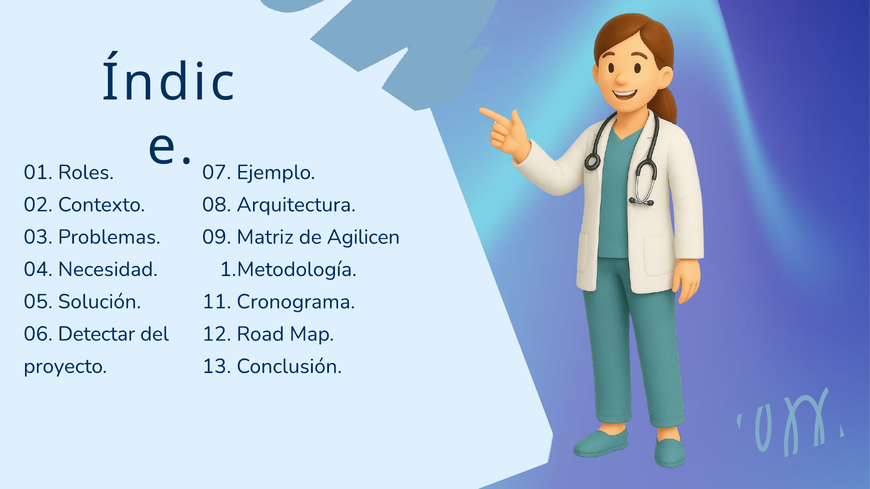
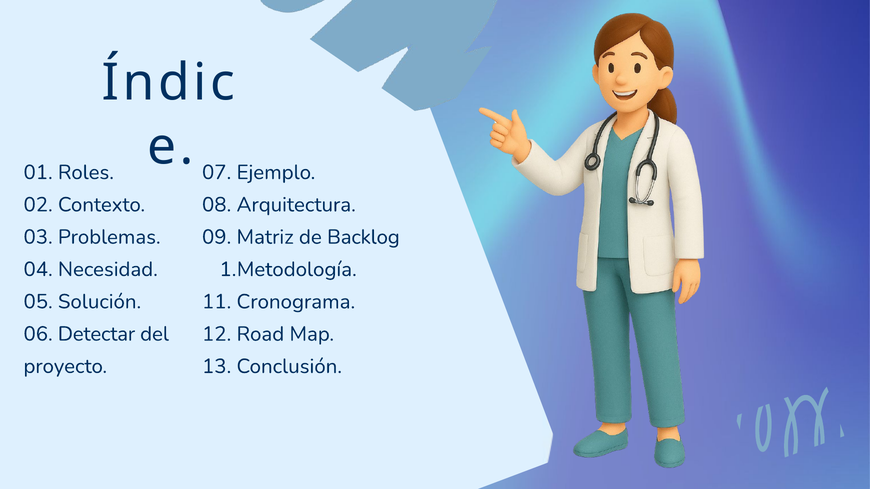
Agilicen: Agilicen -> Backlog
